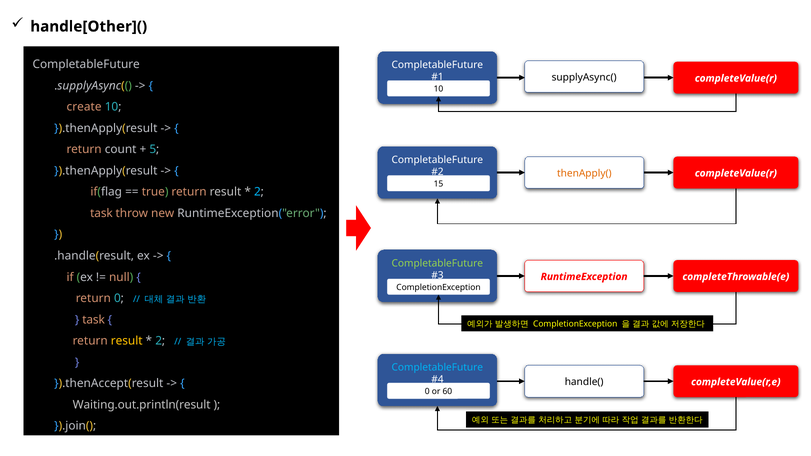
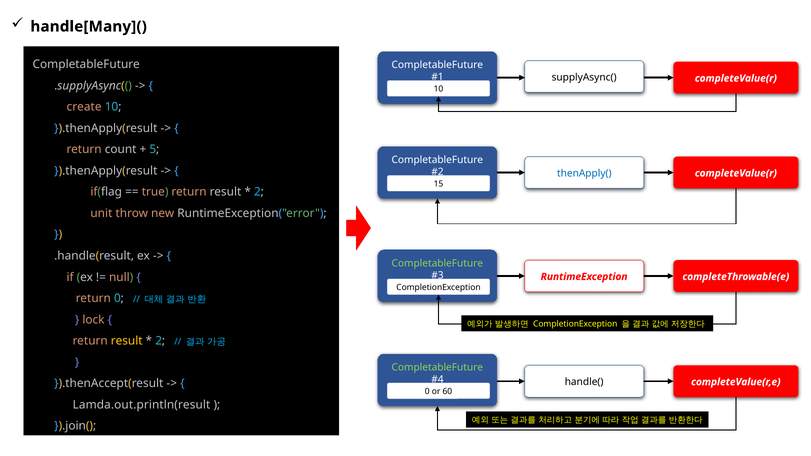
handle[Other](: handle[Other]( -> handle[Many](
thenApply( colour: orange -> blue
task at (101, 213): task -> unit
task at (94, 320): task -> lock
CompletableFuture at (437, 367) colour: light blue -> light green
Waiting.out.println(result: Waiting.out.println(result -> Lamda.out.println(result
